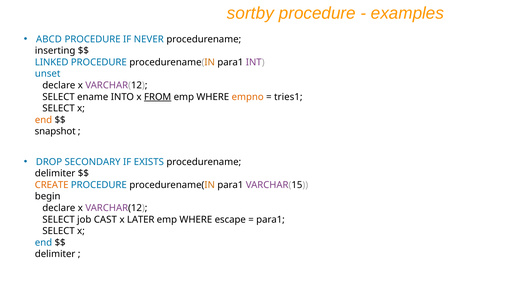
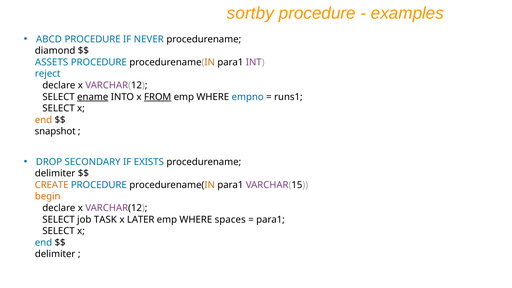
inserting: inserting -> diamond
LINKED: LINKED -> ASSETS
unset: unset -> reject
ename underline: none -> present
empno colour: orange -> blue
tries1: tries1 -> runs1
begin colour: black -> orange
CAST: CAST -> TASK
escape: escape -> spaces
